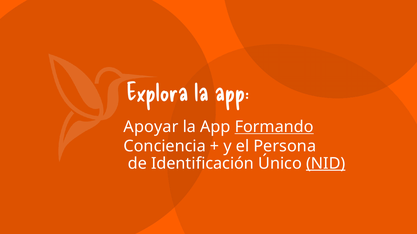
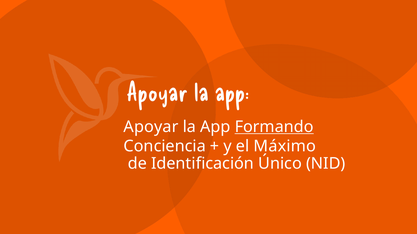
Explora at (157, 93): Explora -> Apoyar
Persona: Persona -> Máximo
NID underline: present -> none
